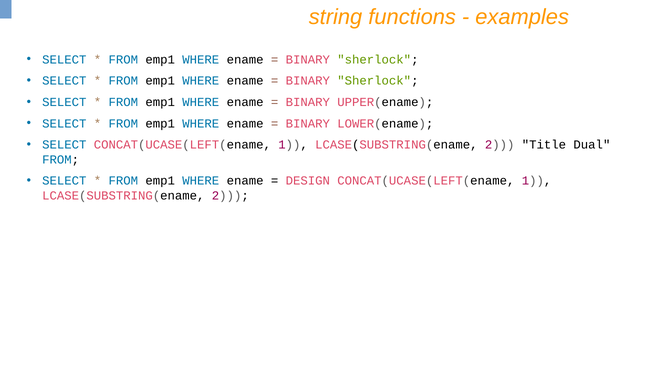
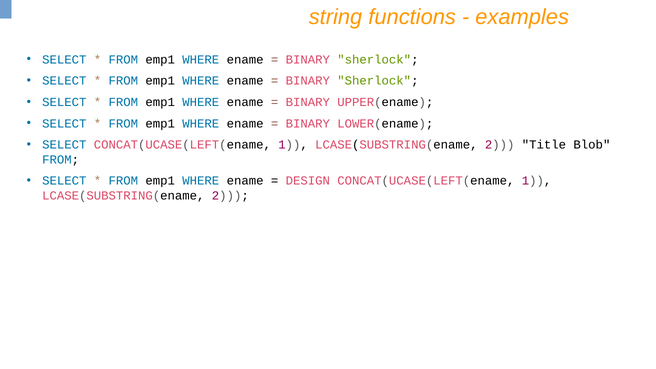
Dual: Dual -> Blob
